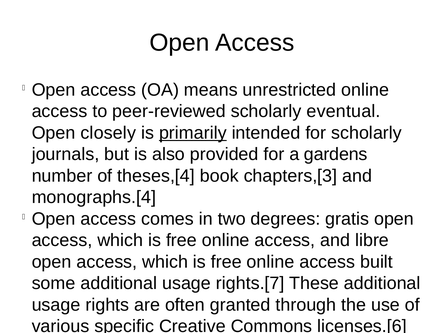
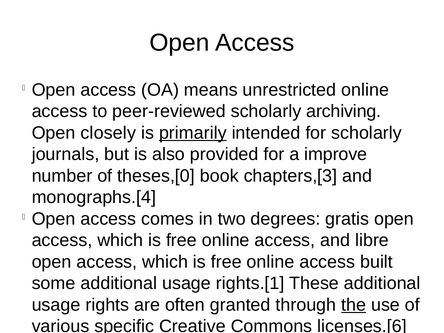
eventual: eventual -> archiving
gardens: gardens -> improve
theses,[4: theses,[4 -> theses,[0
rights.[7: rights.[7 -> rights.[1
the at (354, 305) underline: none -> present
